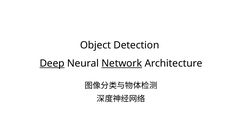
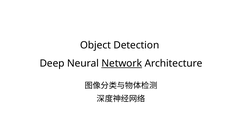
Deep underline: present -> none
